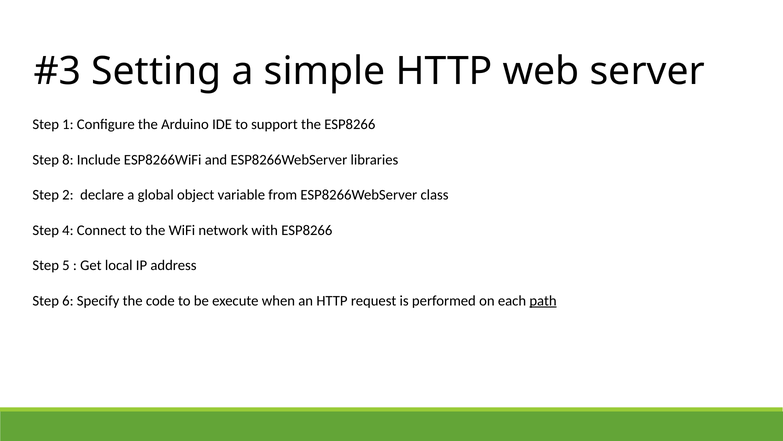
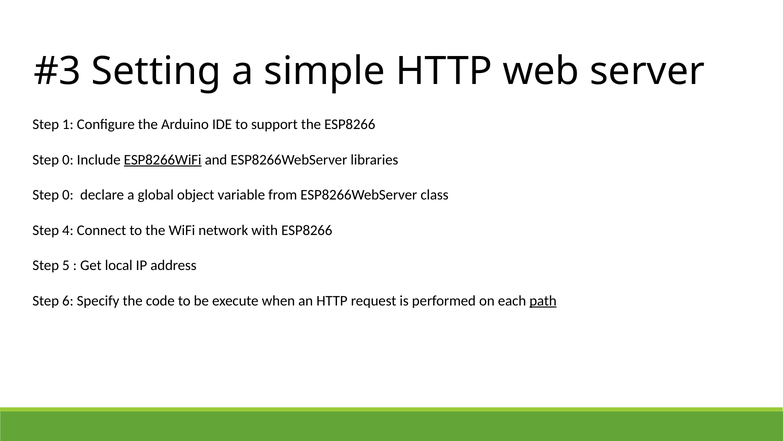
8 at (68, 159): 8 -> 0
ESP8266WiFi underline: none -> present
2 at (68, 195): 2 -> 0
